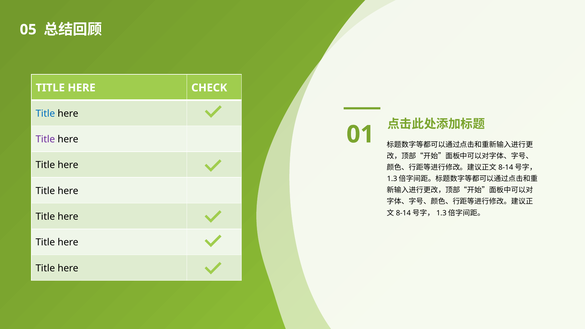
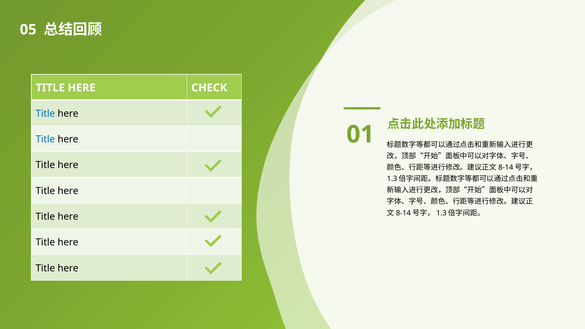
Title at (45, 139) colour: purple -> blue
